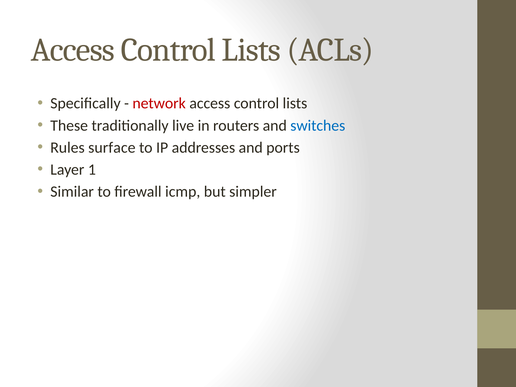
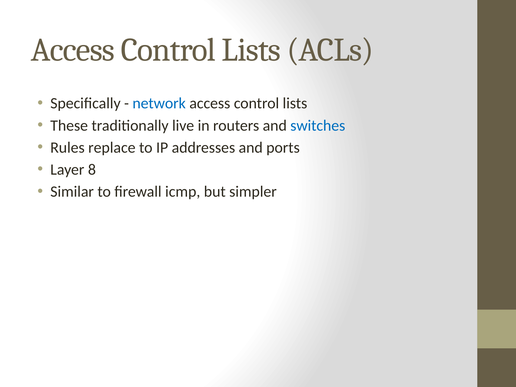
network colour: red -> blue
surface: surface -> replace
1: 1 -> 8
